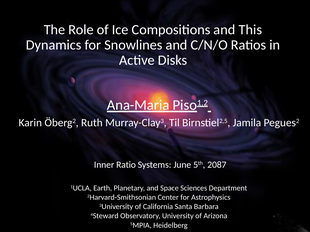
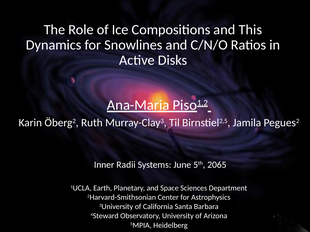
Ratio: Ratio -> Radii
2087: 2087 -> 2065
